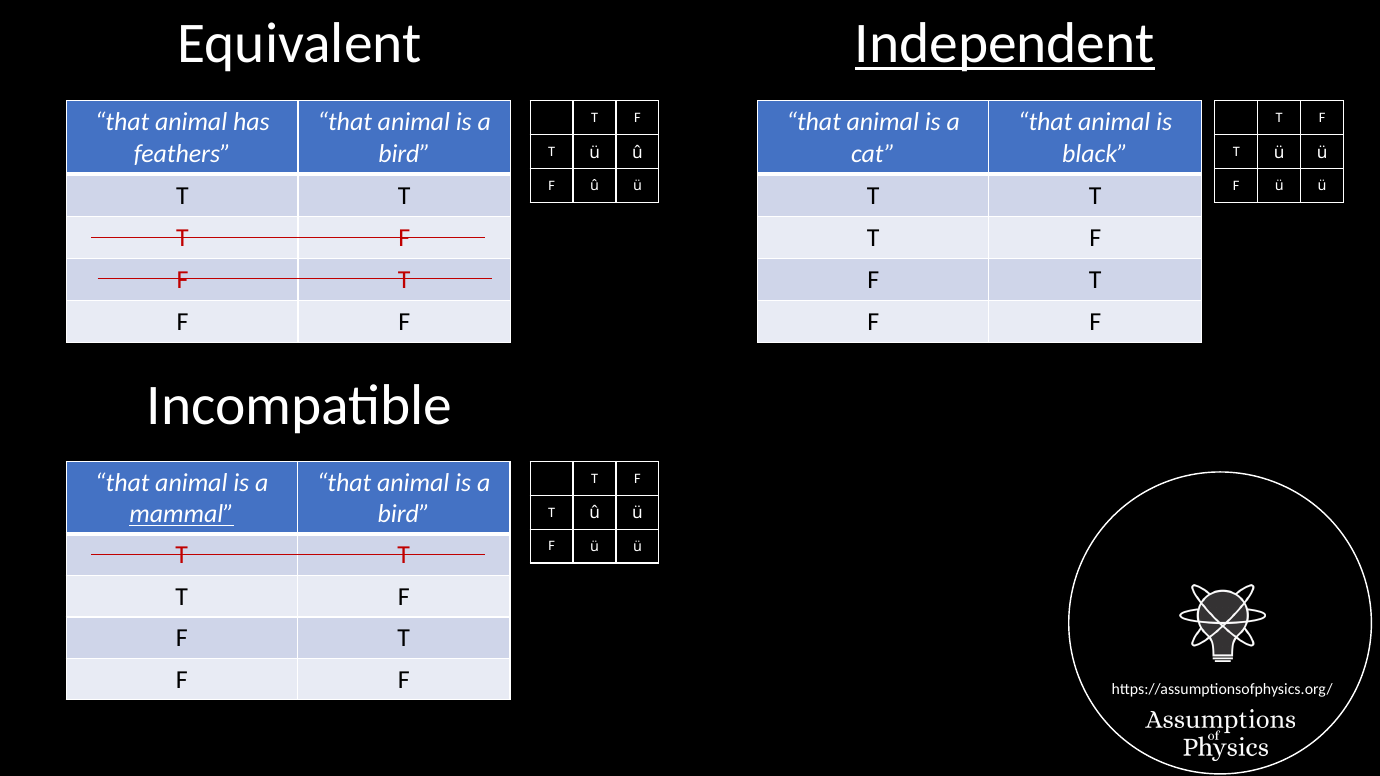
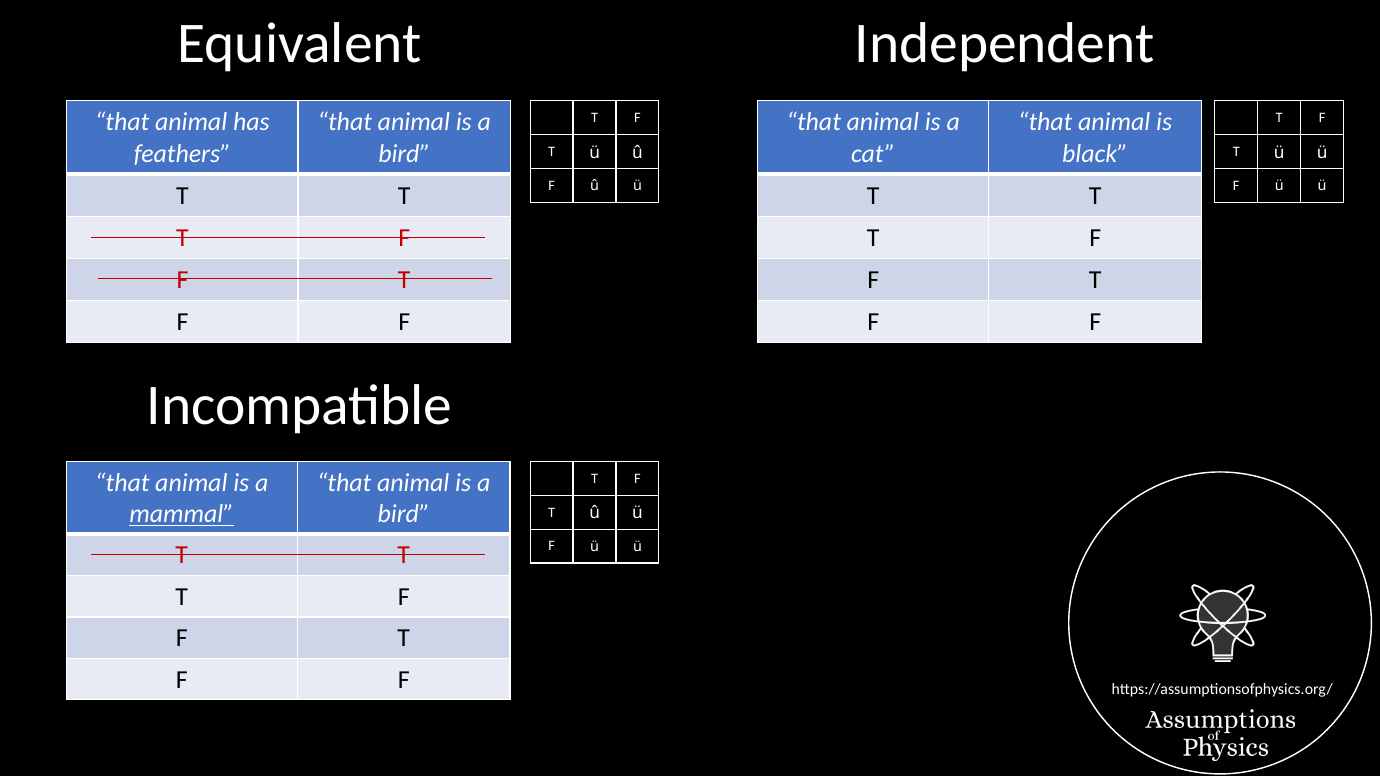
Independent underline: present -> none
